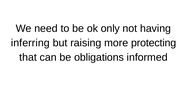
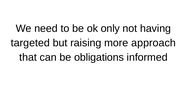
inferring: inferring -> targeted
protecting: protecting -> approach
